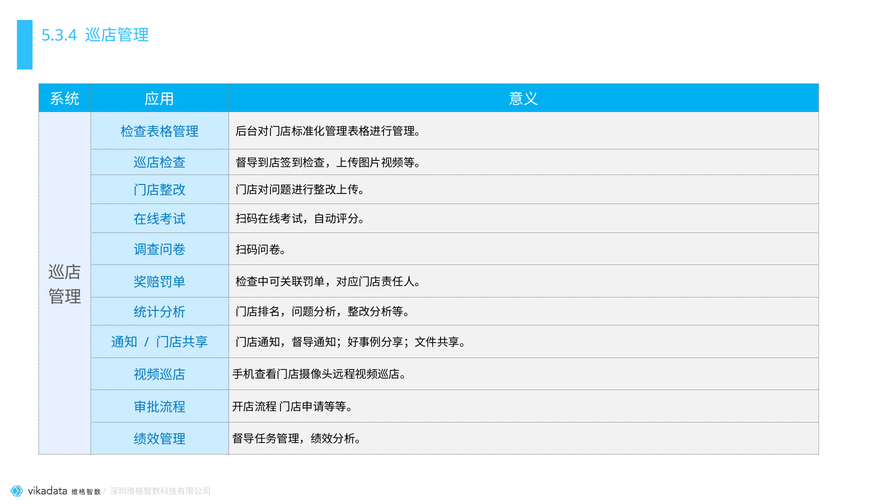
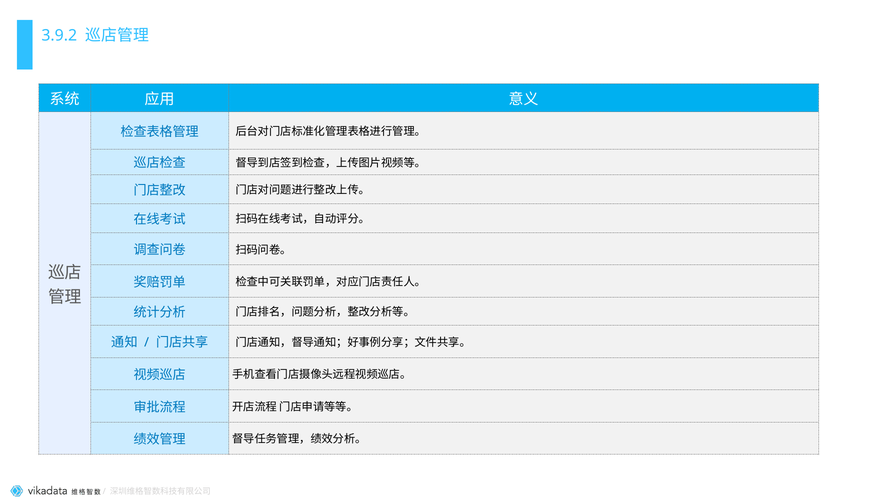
5.3.4: 5.3.4 -> 3.9.2
